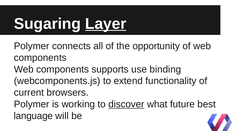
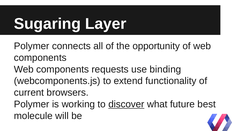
Layer underline: present -> none
supports: supports -> requests
language: language -> molecule
